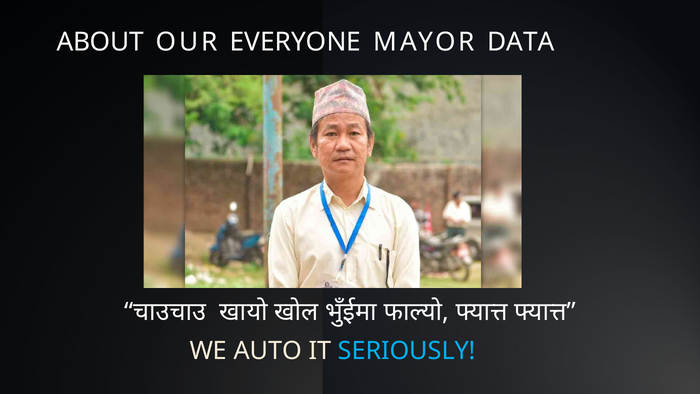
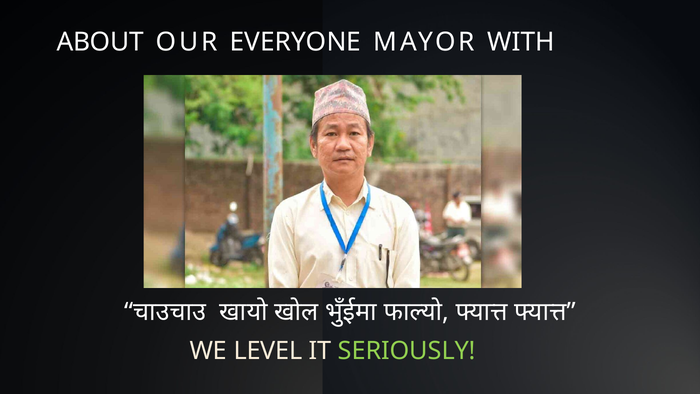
DATA: DATA -> WITH
AUTO: AUTO -> LEVEL
SERIOUSLY colour: light blue -> light green
